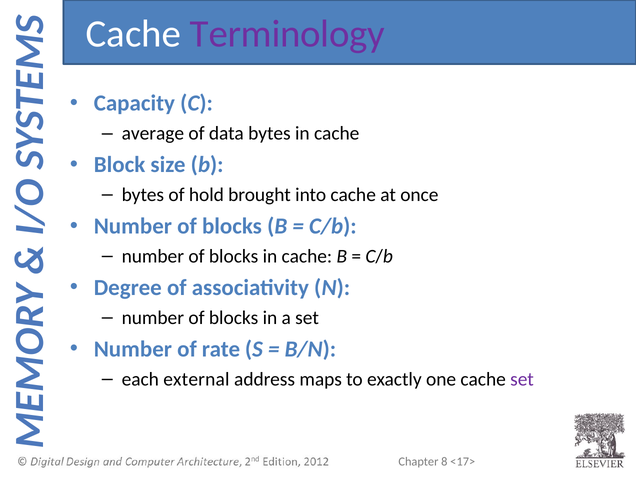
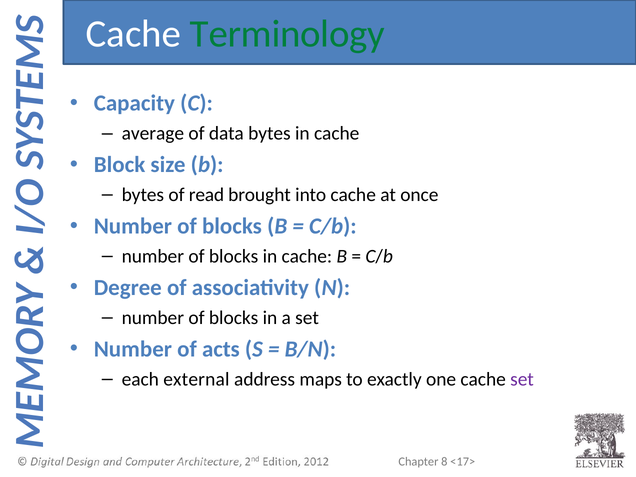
Terminology colour: purple -> green
hold: hold -> read
rate: rate -> acts
